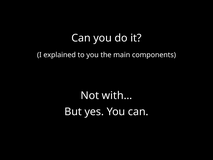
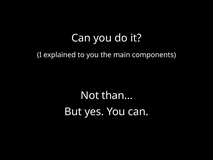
with…: with… -> than…
